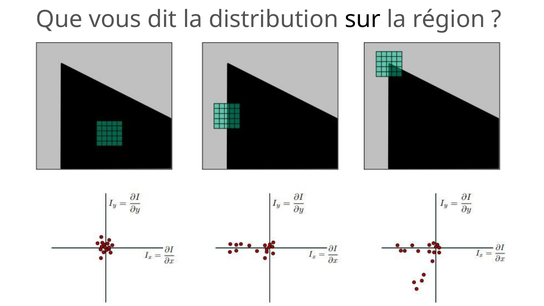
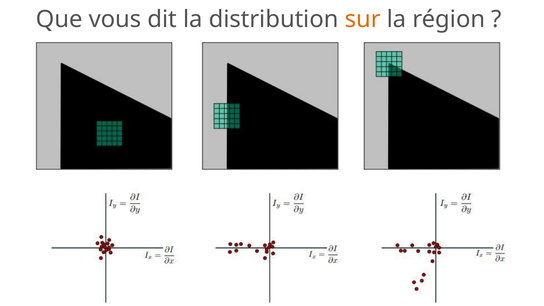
sur colour: black -> orange
